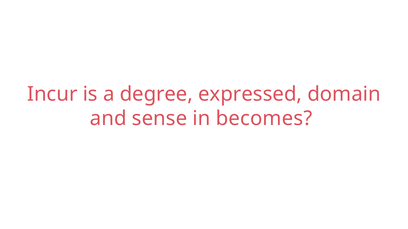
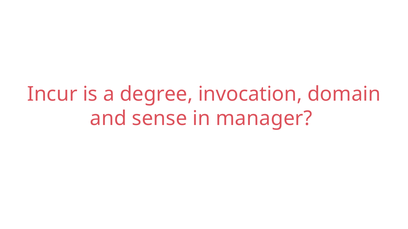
expressed: expressed -> invocation
becomes: becomes -> manager
